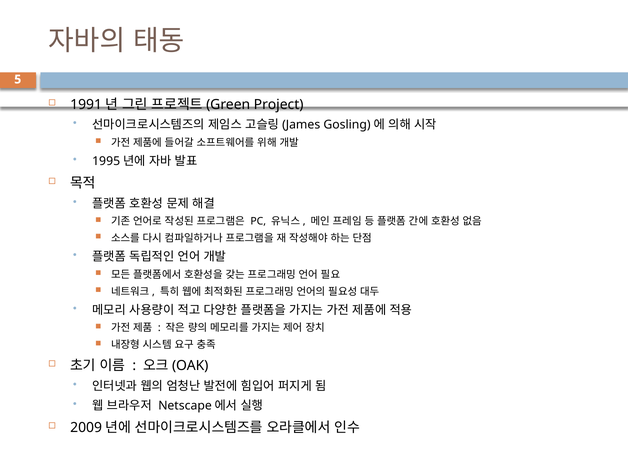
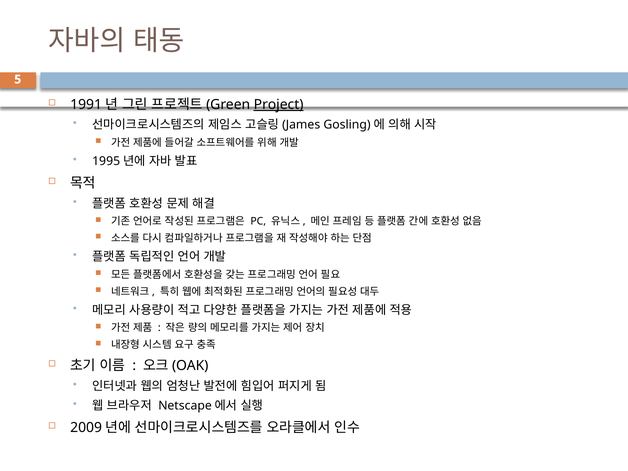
Project underline: none -> present
